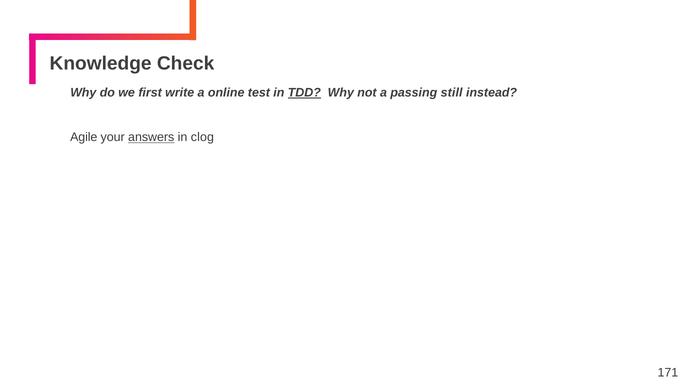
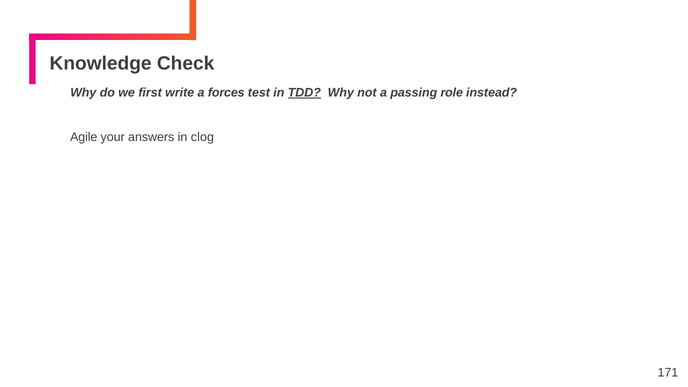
online: online -> forces
still: still -> role
answers underline: present -> none
